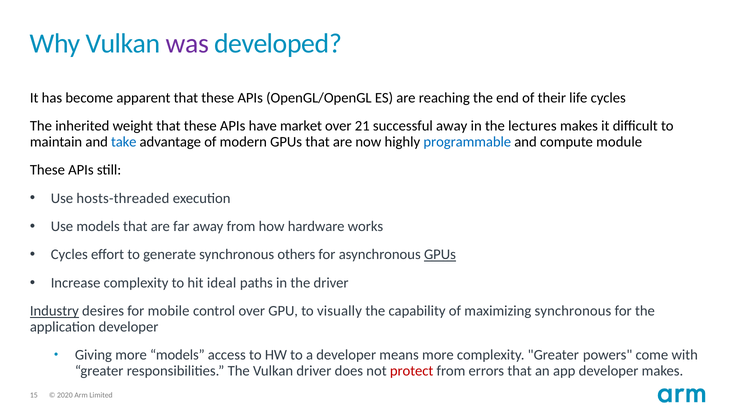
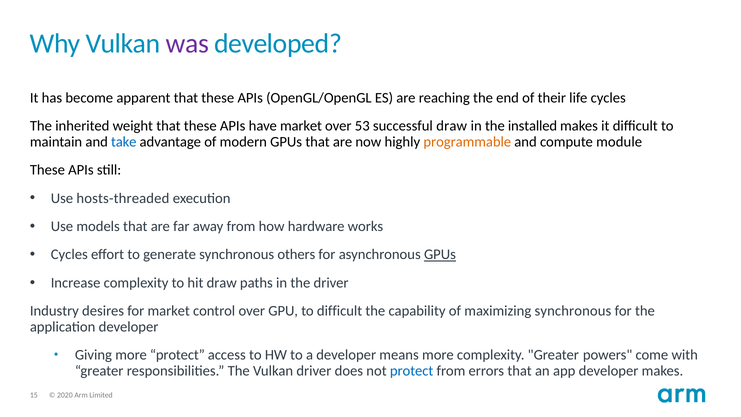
21: 21 -> 53
successful away: away -> draw
lectures: lectures -> installed
programmable colour: blue -> orange
hit ideal: ideal -> draw
Industry underline: present -> none
for mobile: mobile -> market
to visually: visually -> difficult
more models: models -> protect
protect at (412, 371) colour: red -> blue
